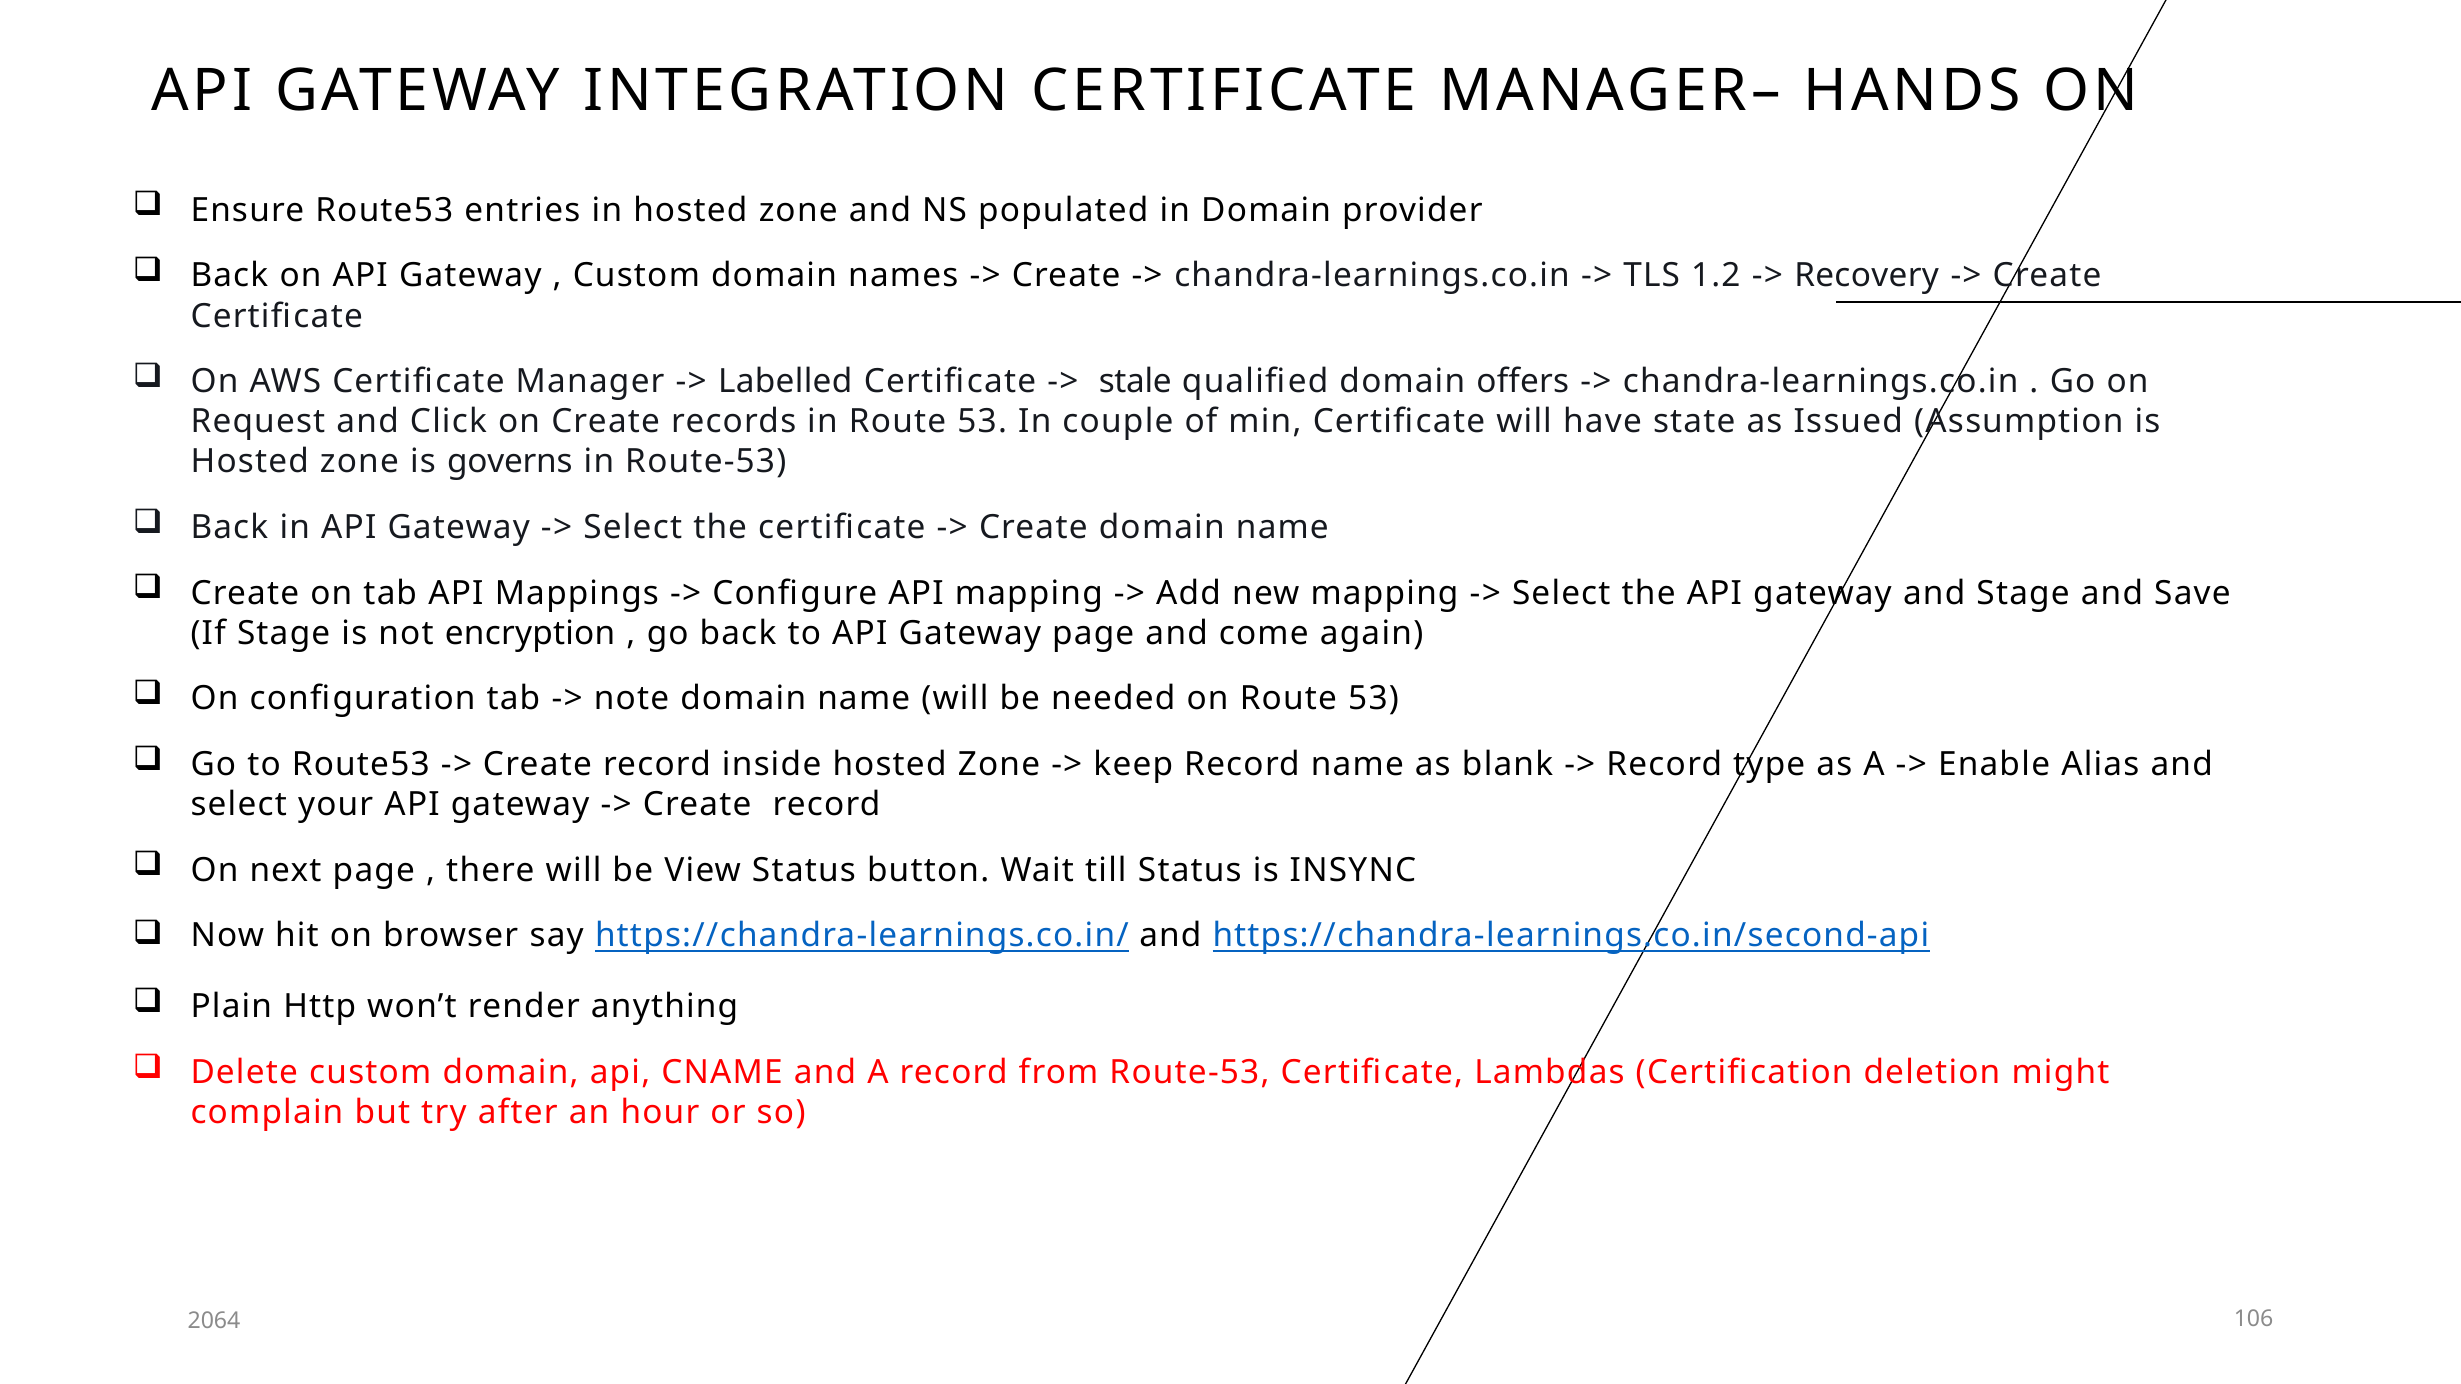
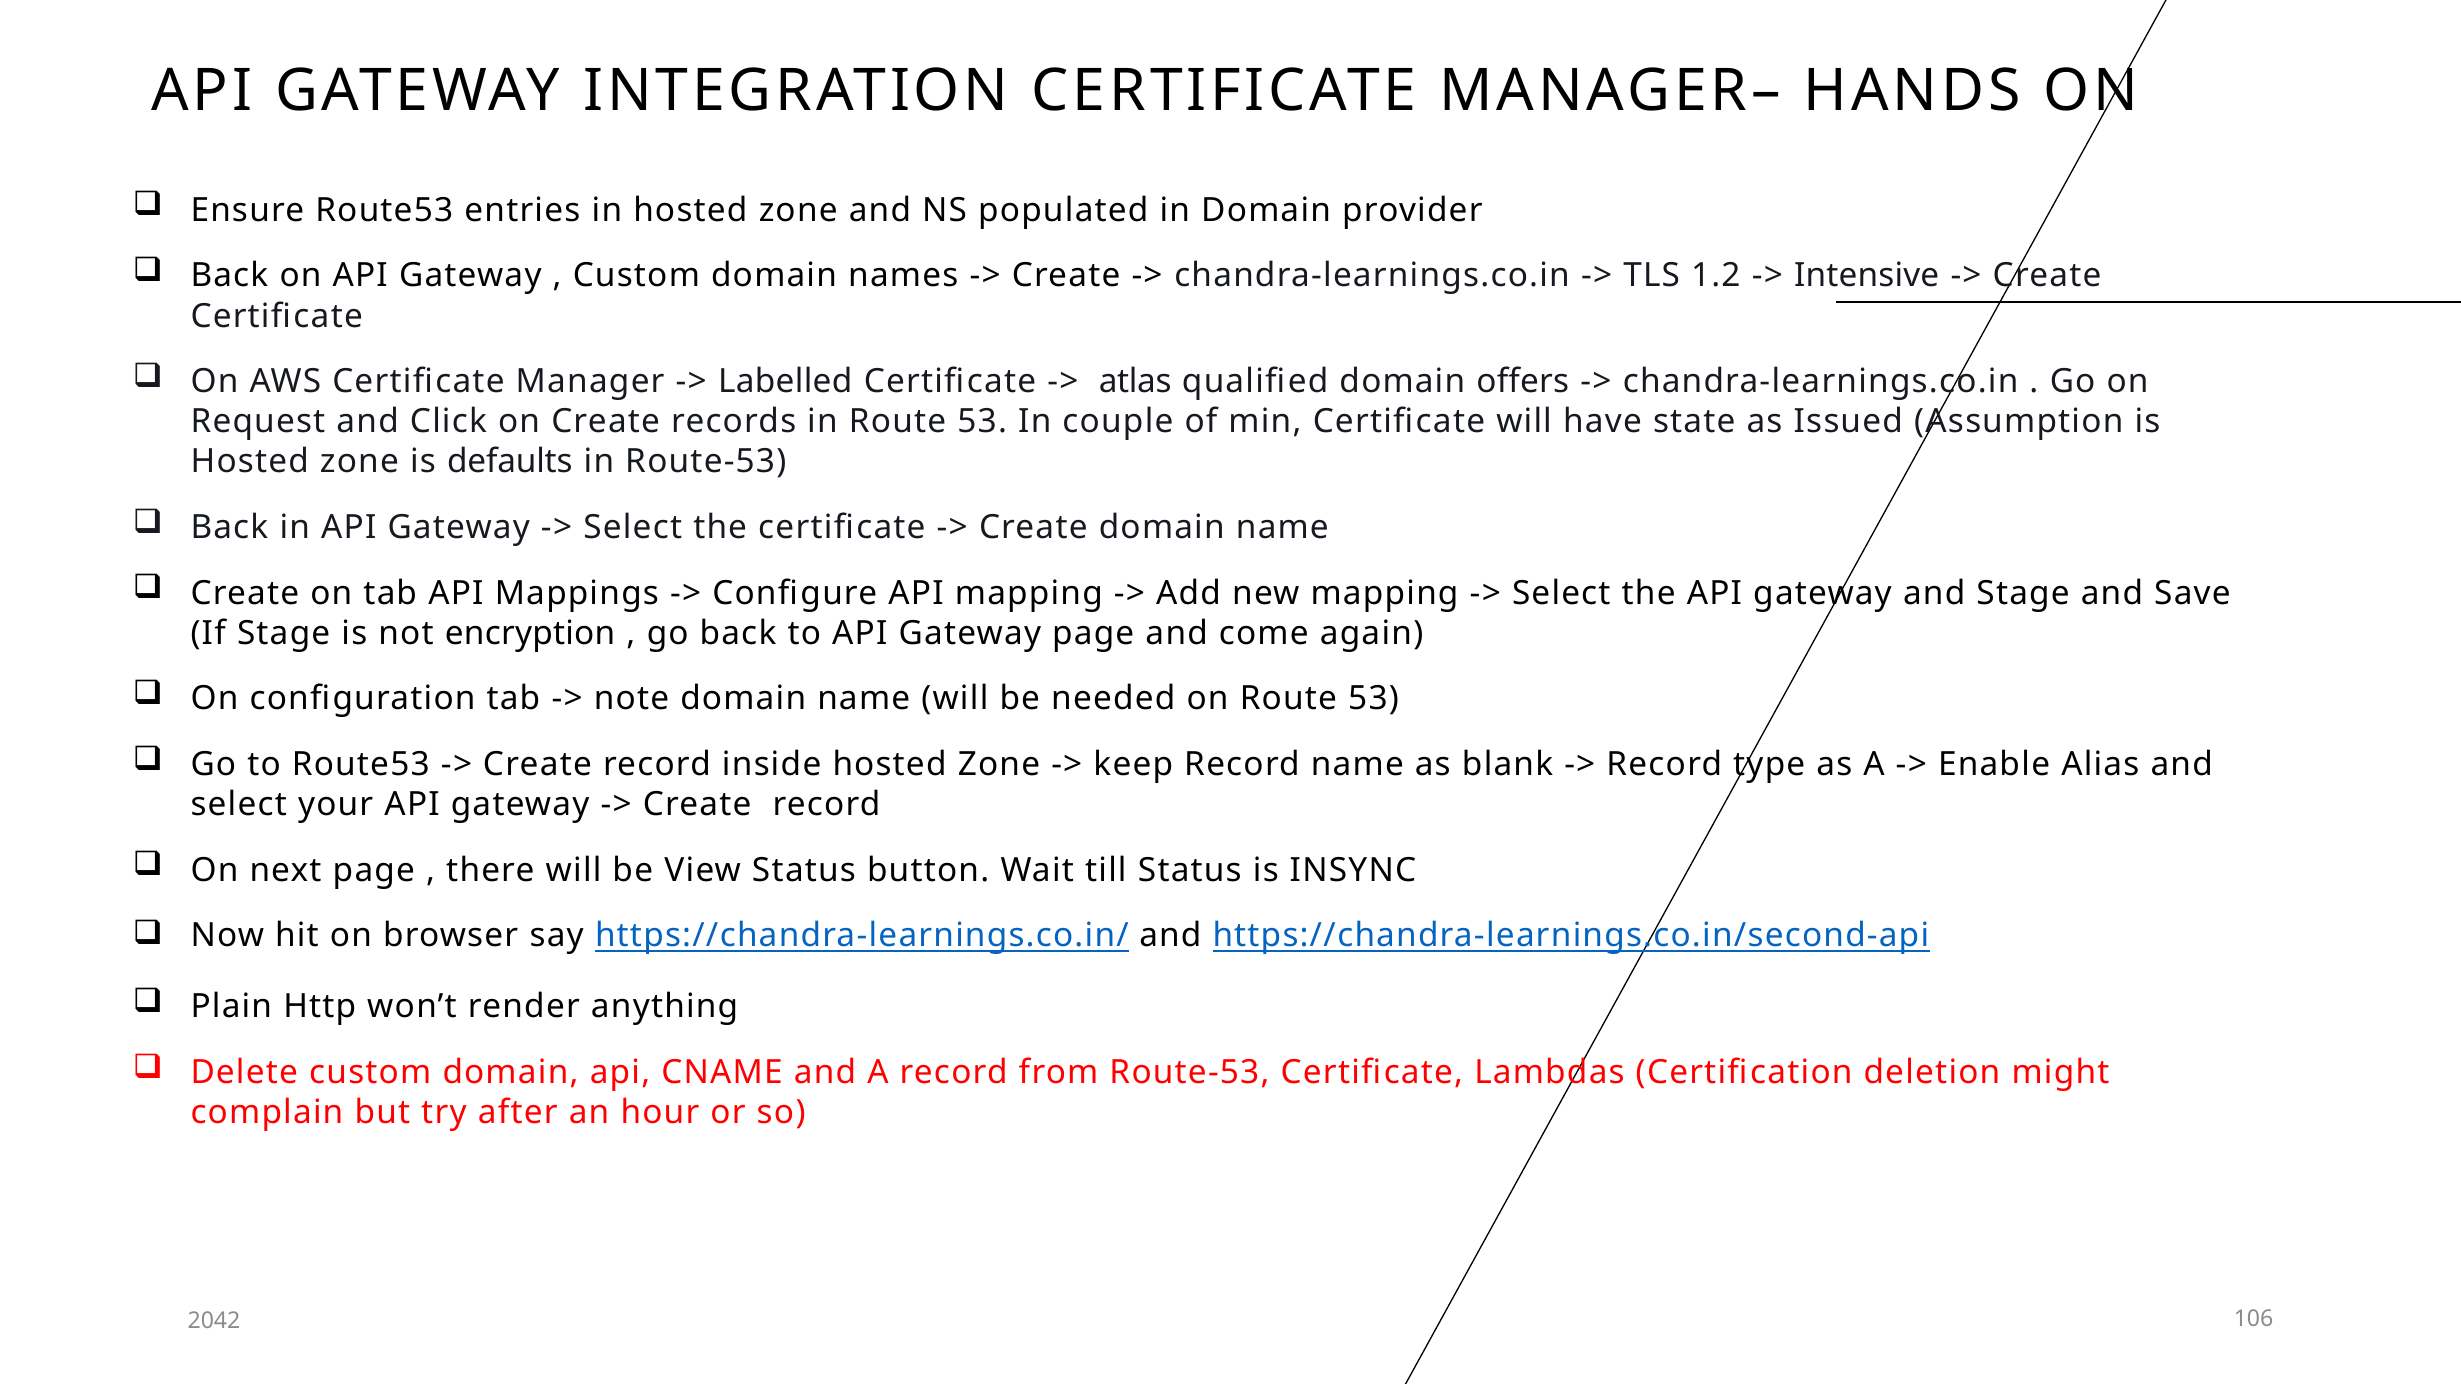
Recovery: Recovery -> Intensive
stale: stale -> atlas
governs: governs -> defaults
2064: 2064 -> 2042
